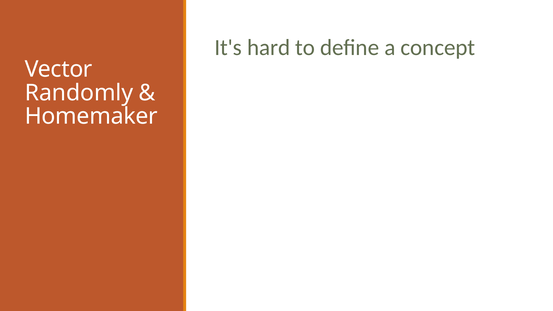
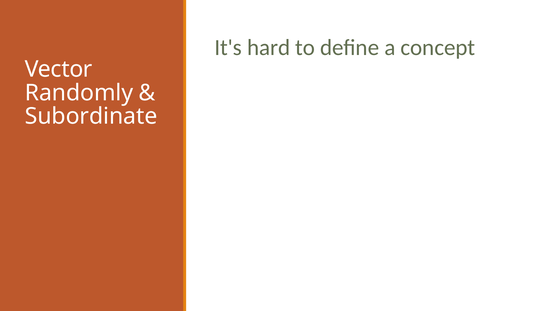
Homemaker: Homemaker -> Subordinate
